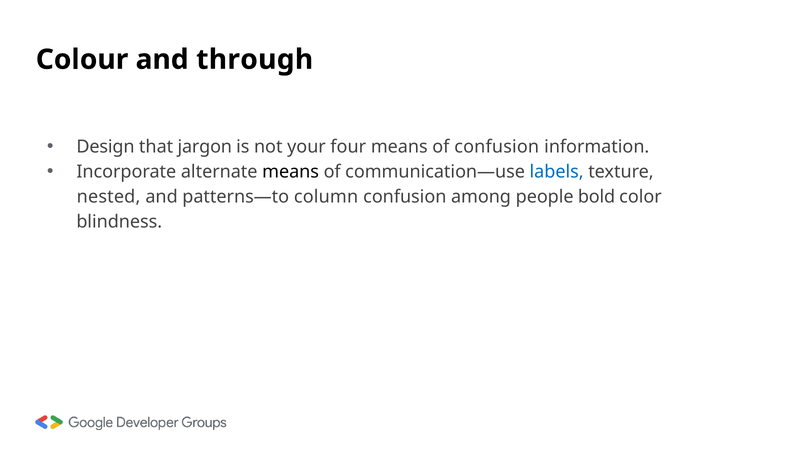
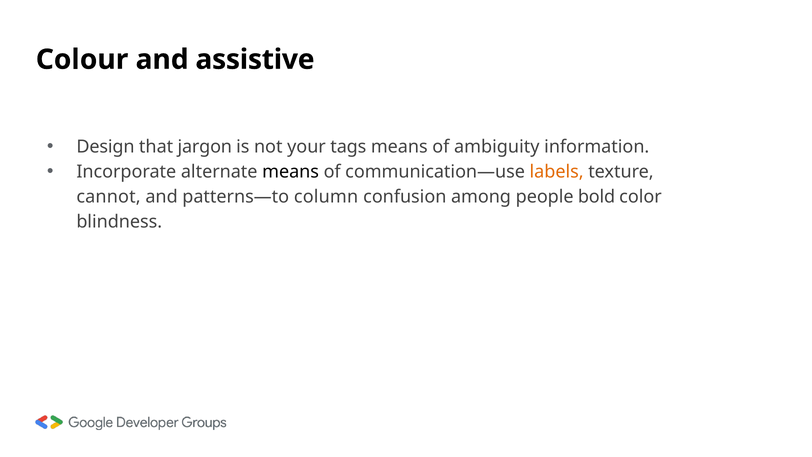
through: through -> assistive
four: four -> tags
of confusion: confusion -> ambiguity
labels colour: blue -> orange
nested: nested -> cannot
